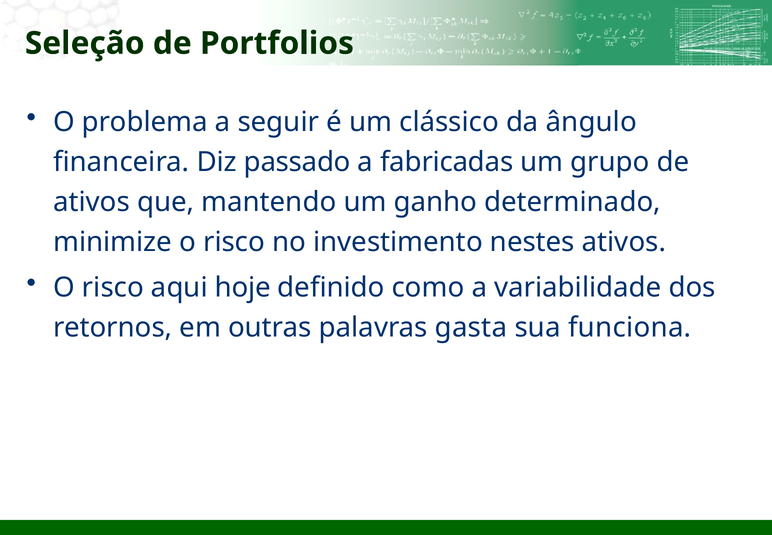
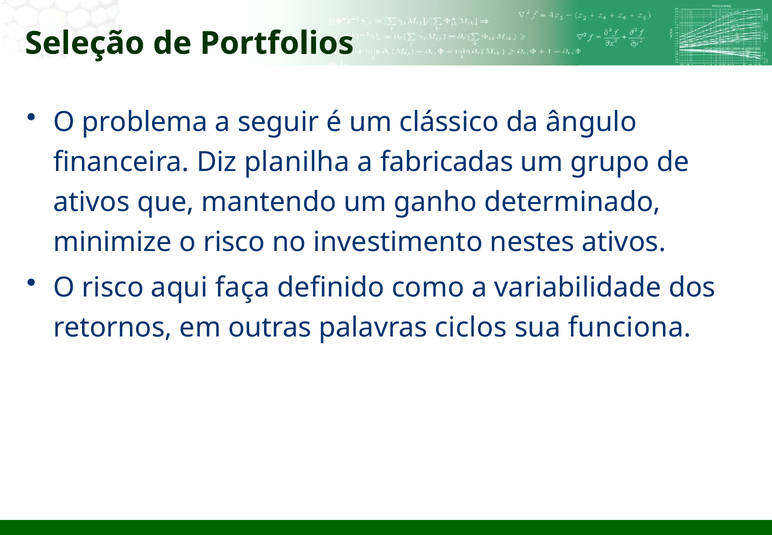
passado: passado -> planilha
hoje: hoje -> faça
gasta: gasta -> ciclos
